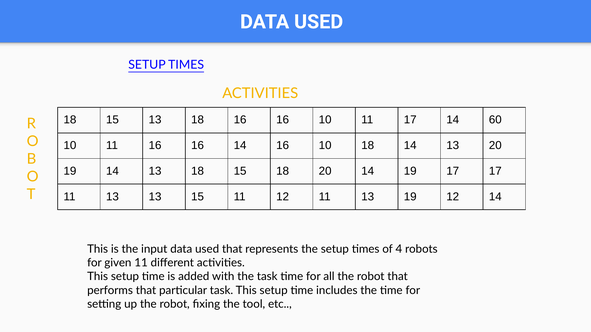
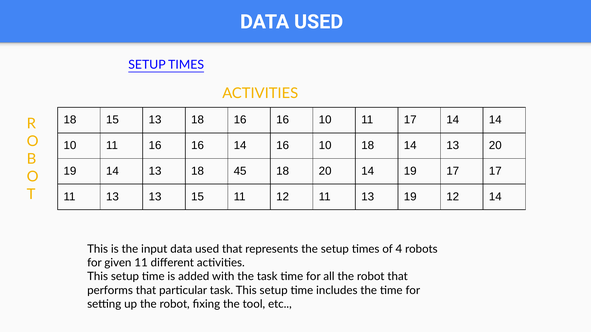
14 60: 60 -> 14
13 18 15: 15 -> 45
